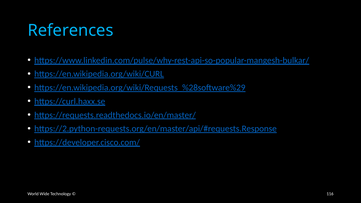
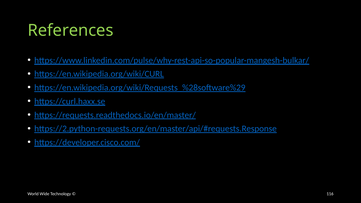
References colour: light blue -> light green
